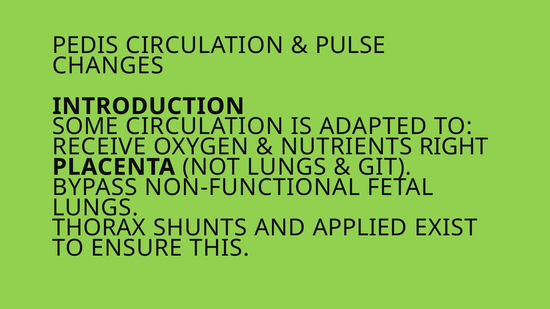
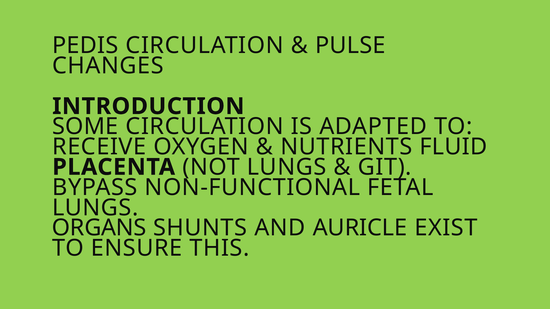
RIGHT: RIGHT -> FLUID
THORAX: THORAX -> ORGANS
APPLIED: APPLIED -> AURICLE
